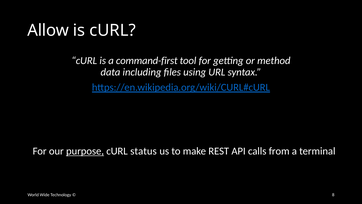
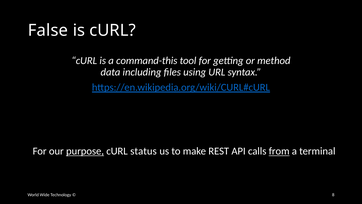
Allow: Allow -> False
command-first: command-first -> command-this
from underline: none -> present
